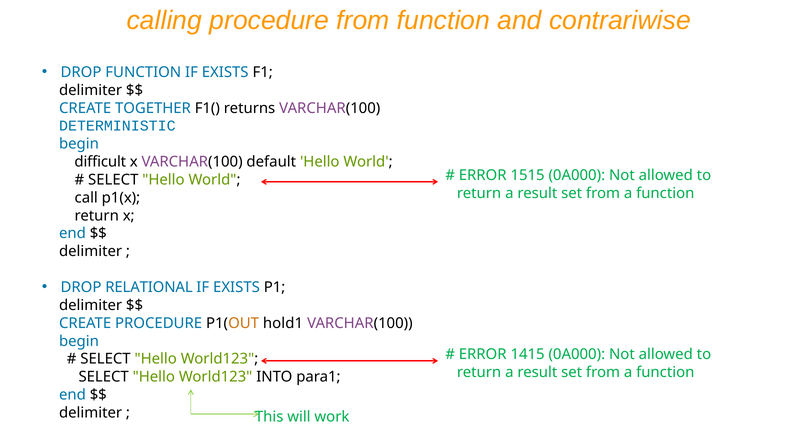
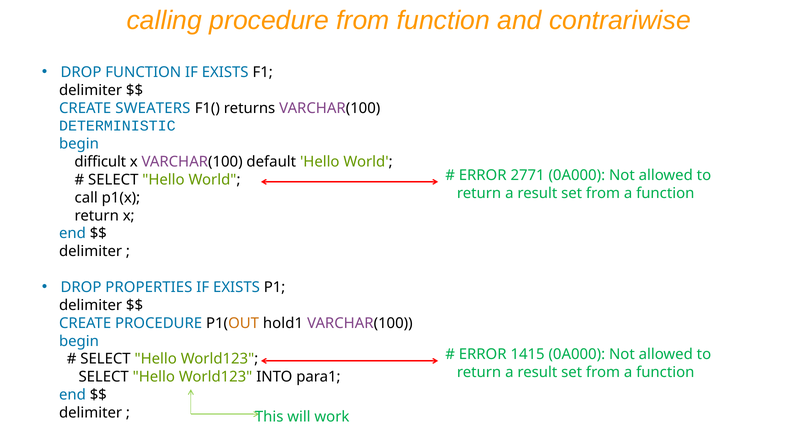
TOGETHER: TOGETHER -> SWEATERS
1515: 1515 -> 2771
RELATIONAL: RELATIONAL -> PROPERTIES
